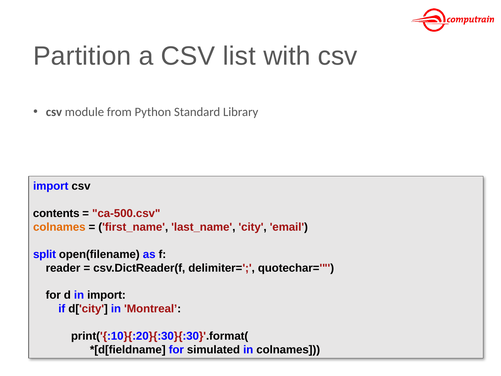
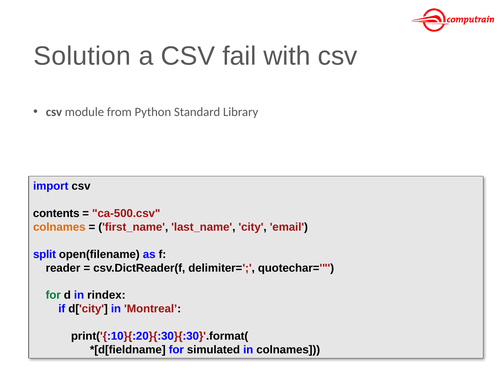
Partition: Partition -> Solution
list: list -> fail
for at (53, 295) colour: black -> green
in import: import -> rindex
